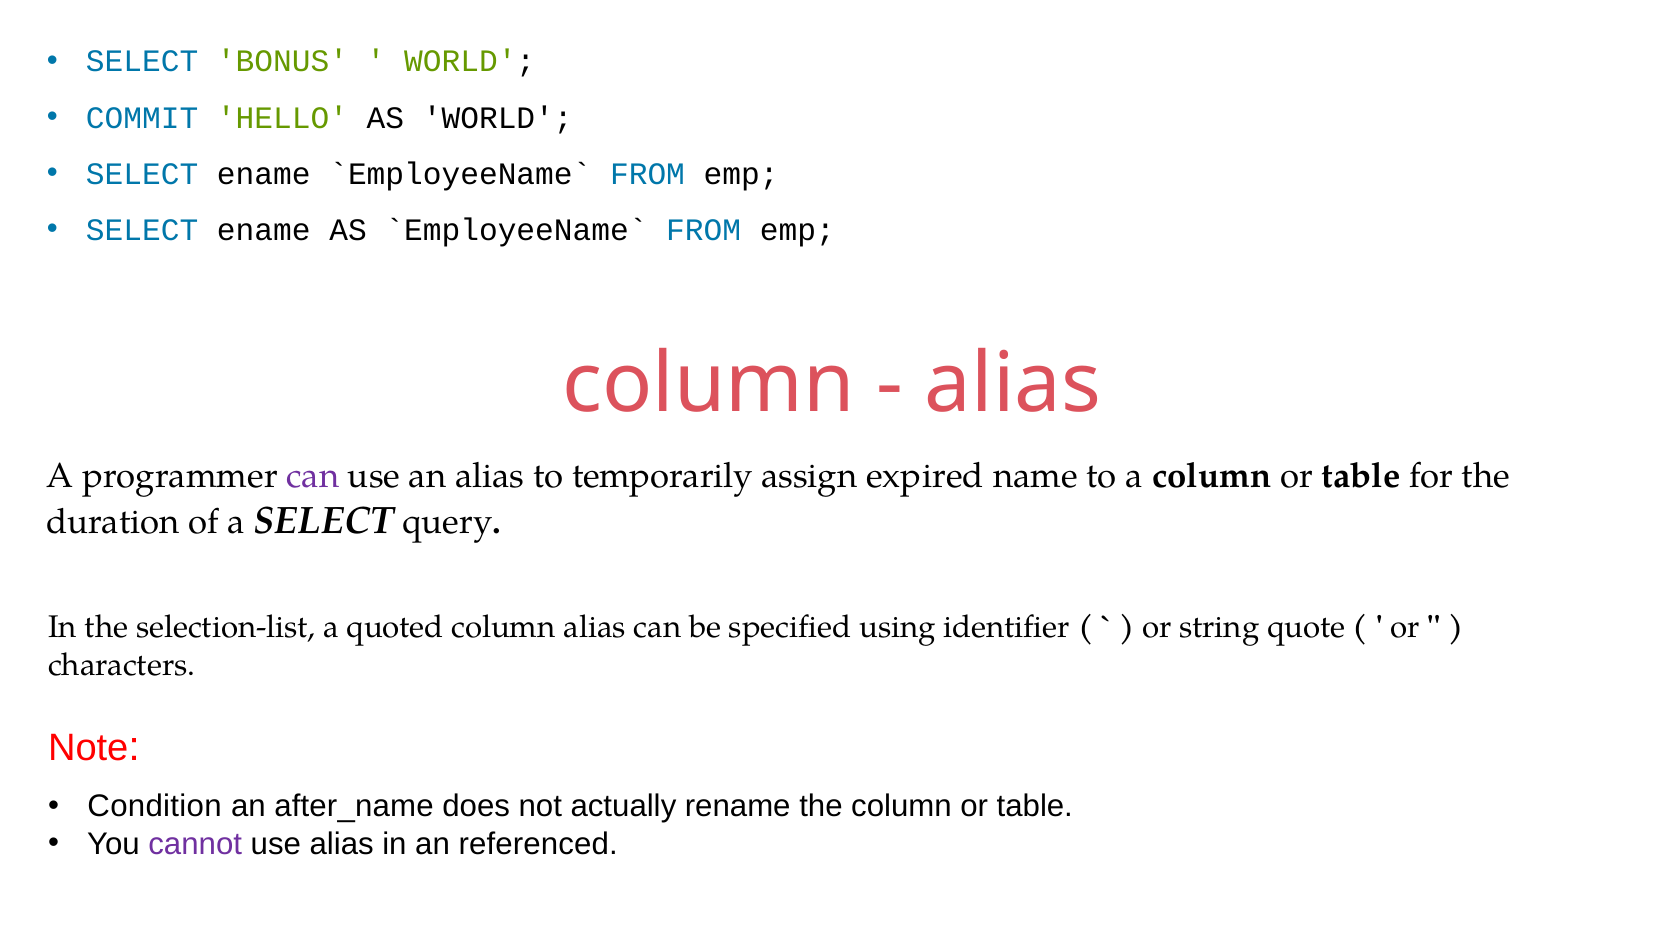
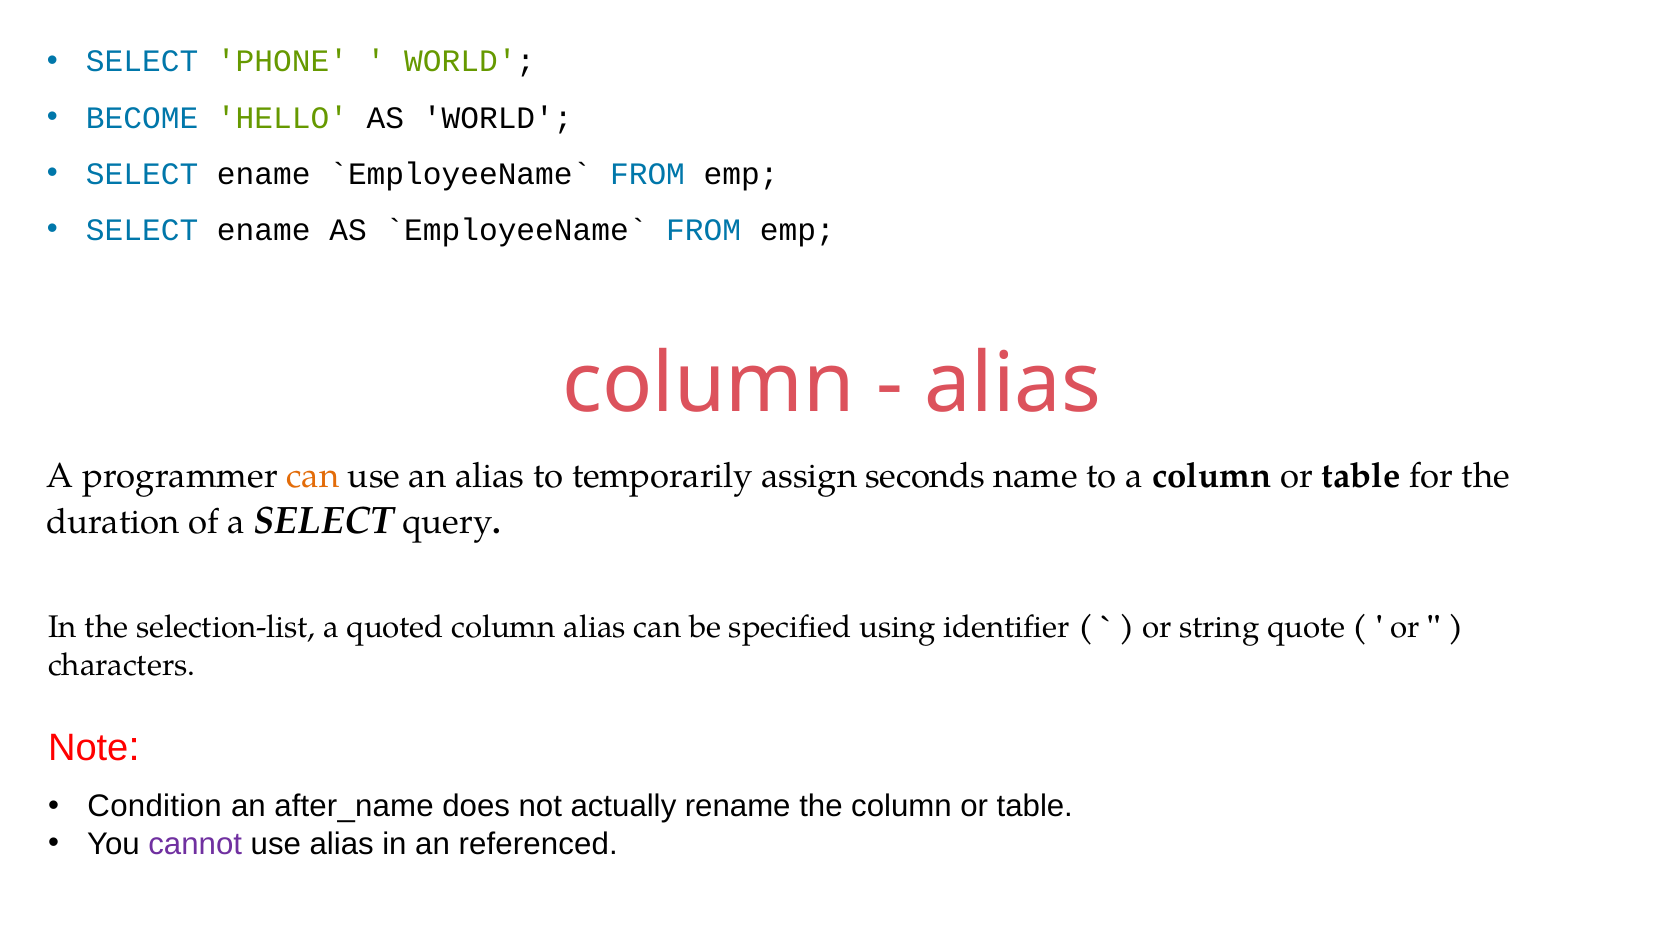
BONUS: BONUS -> PHONE
COMMIT: COMMIT -> BECOME
can at (313, 477) colour: purple -> orange
expired: expired -> seconds
